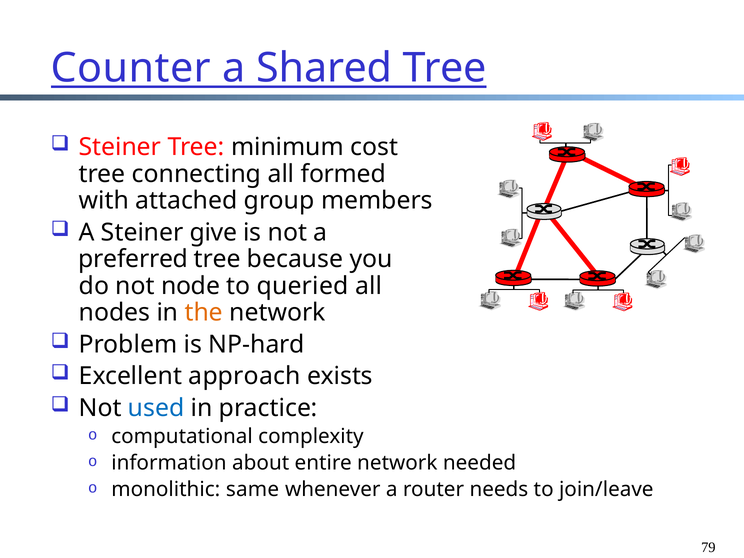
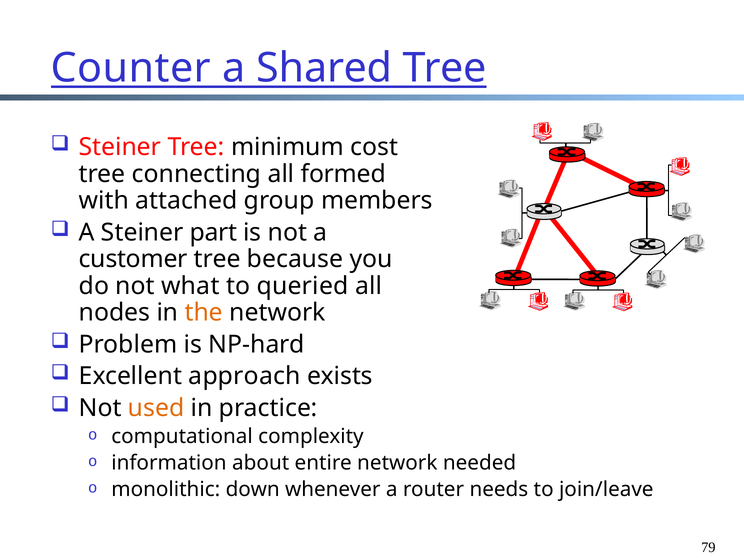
give: give -> part
preferred: preferred -> customer
node: node -> what
used colour: blue -> orange
same: same -> down
